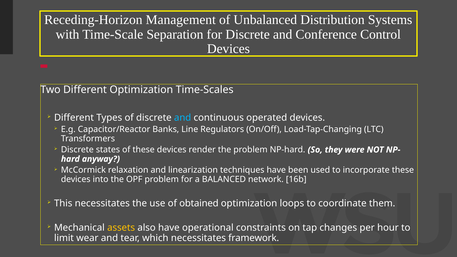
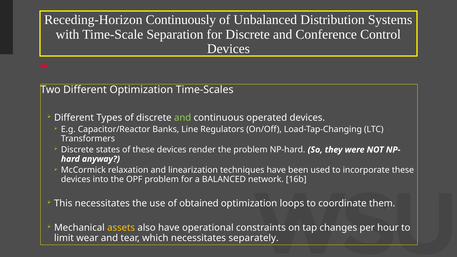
Management: Management -> Continuously
and at (183, 118) colour: light blue -> light green
framework: framework -> separately
